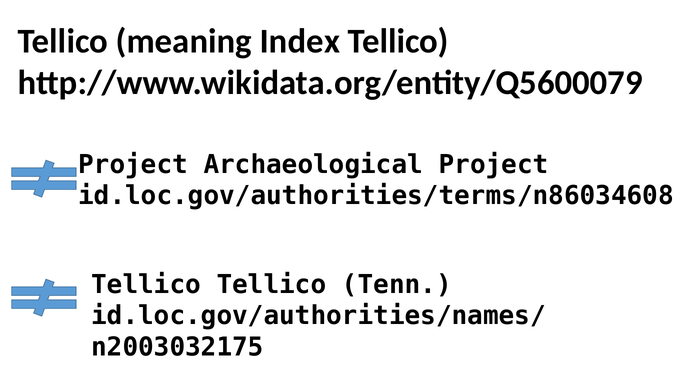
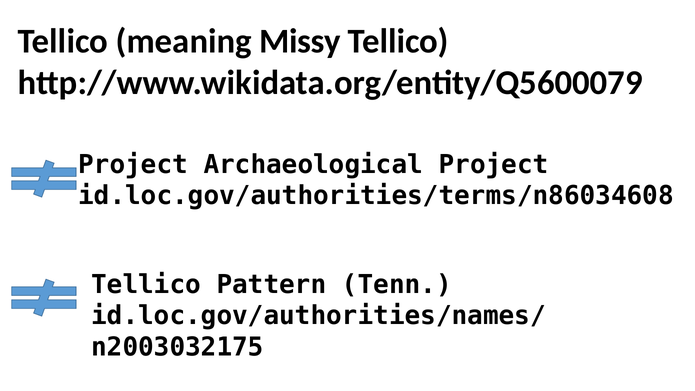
Index: Index -> Missy
Tellico Tellico: Tellico -> Pattern
